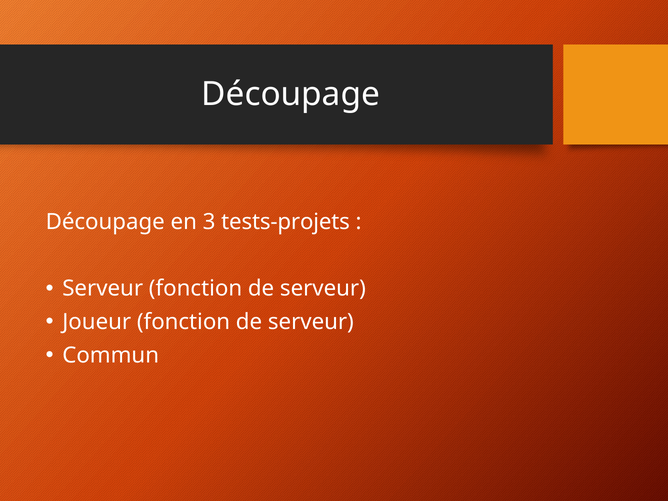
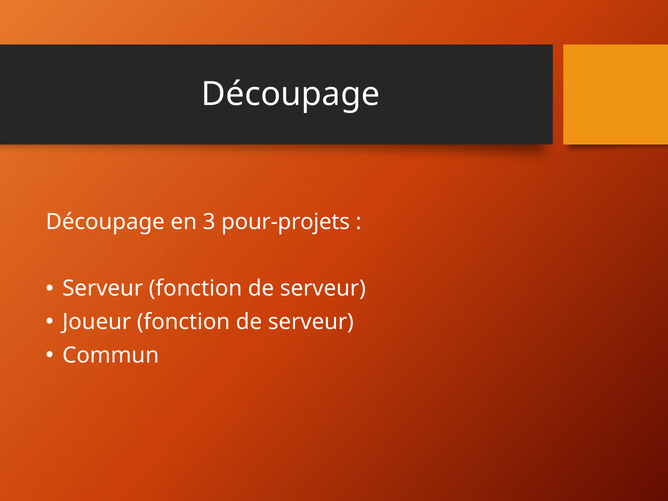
tests-projets: tests-projets -> pour-projets
